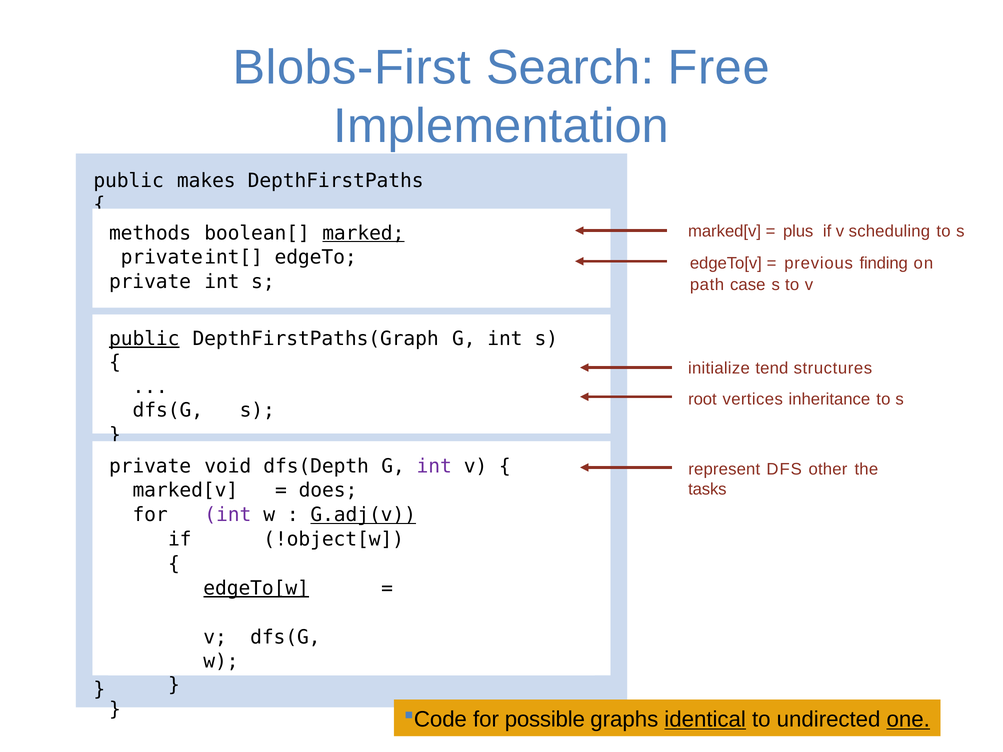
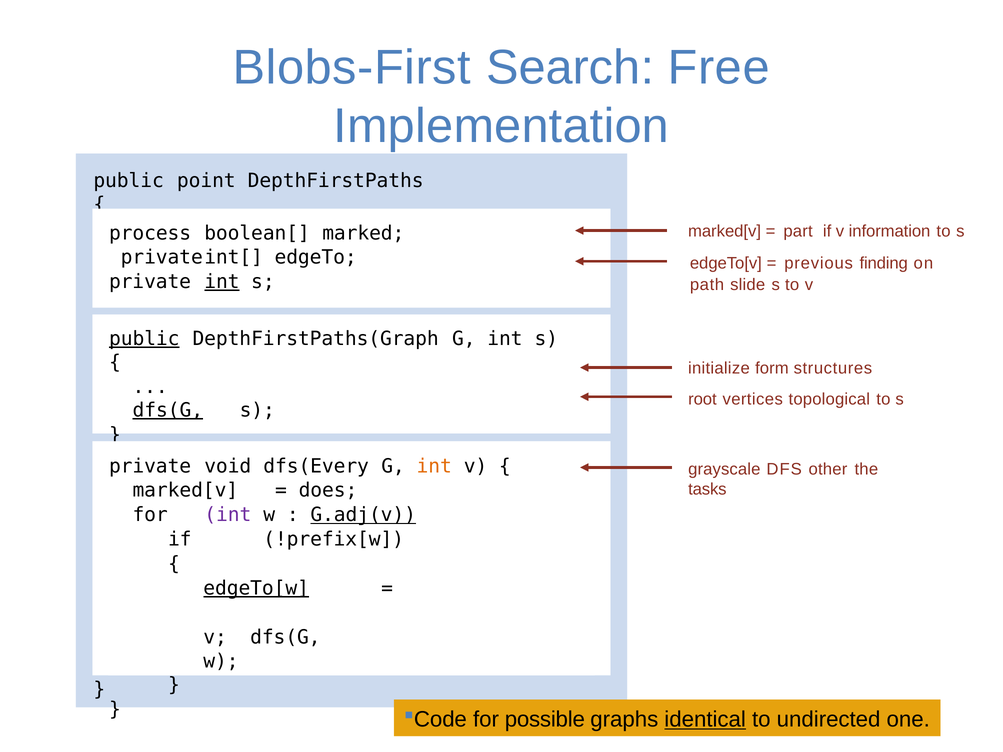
makes: makes -> point
plus: plus -> part
scheduling: scheduling -> information
methods: methods -> process
marked underline: present -> none
int at (222, 282) underline: none -> present
case: case -> slide
tend: tend -> form
inheritance: inheritance -> topological
dfs(G at (168, 410) underline: none -> present
dfs(Depth: dfs(Depth -> dfs(Every
int at (434, 466) colour: purple -> orange
represent: represent -> grayscale
!object[w: !object[w -> !prefix[w
one underline: present -> none
